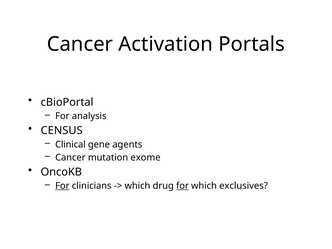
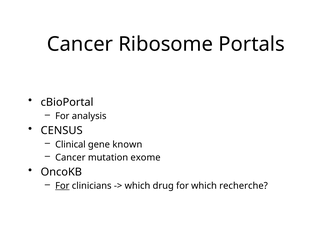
Activation: Activation -> Ribosome
agents: agents -> known
for at (182, 186) underline: present -> none
exclusives: exclusives -> recherche
